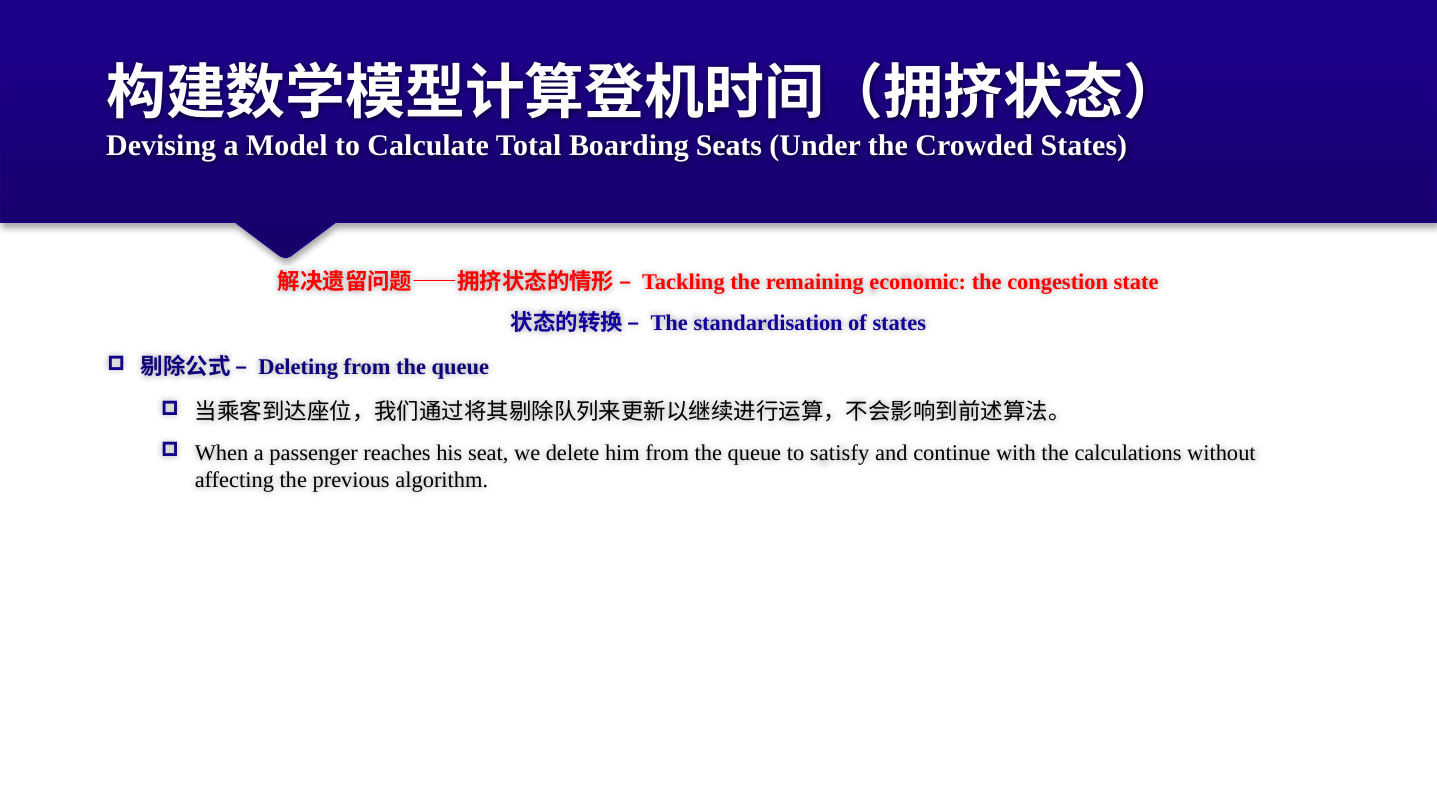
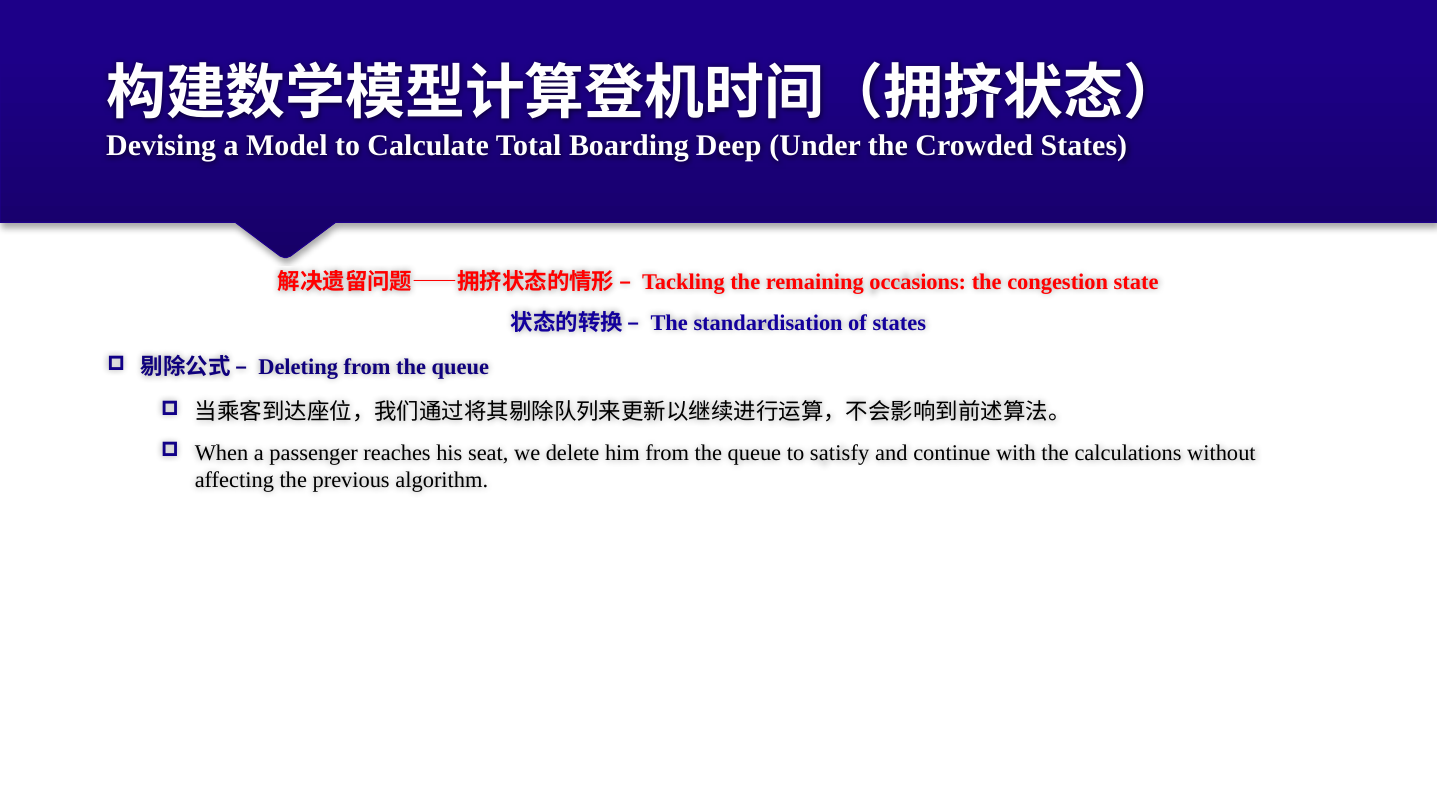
Seats: Seats -> Deep
economic: economic -> occasions
